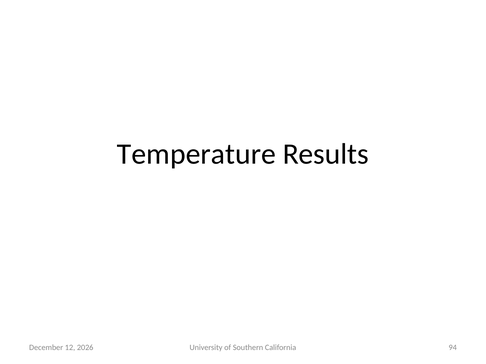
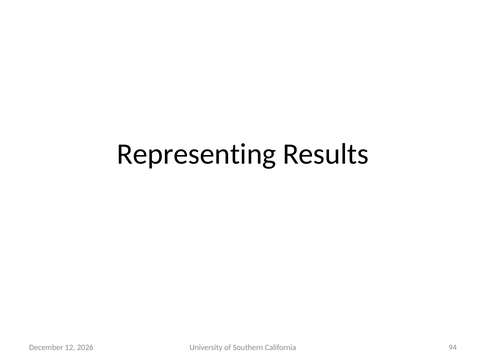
Temperature: Temperature -> Representing
